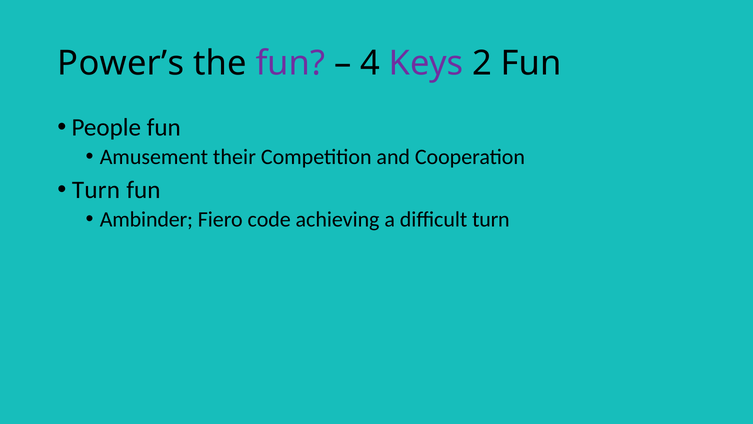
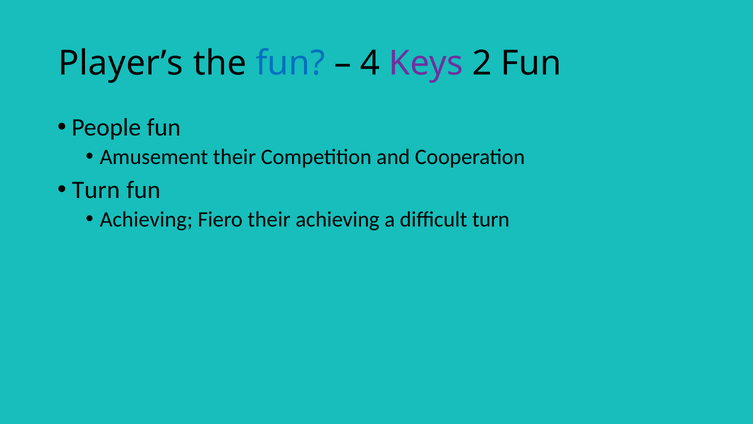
Power’s: Power’s -> Player’s
fun at (290, 63) colour: purple -> blue
Ambinder at (146, 219): Ambinder -> Achieving
Fiero code: code -> their
